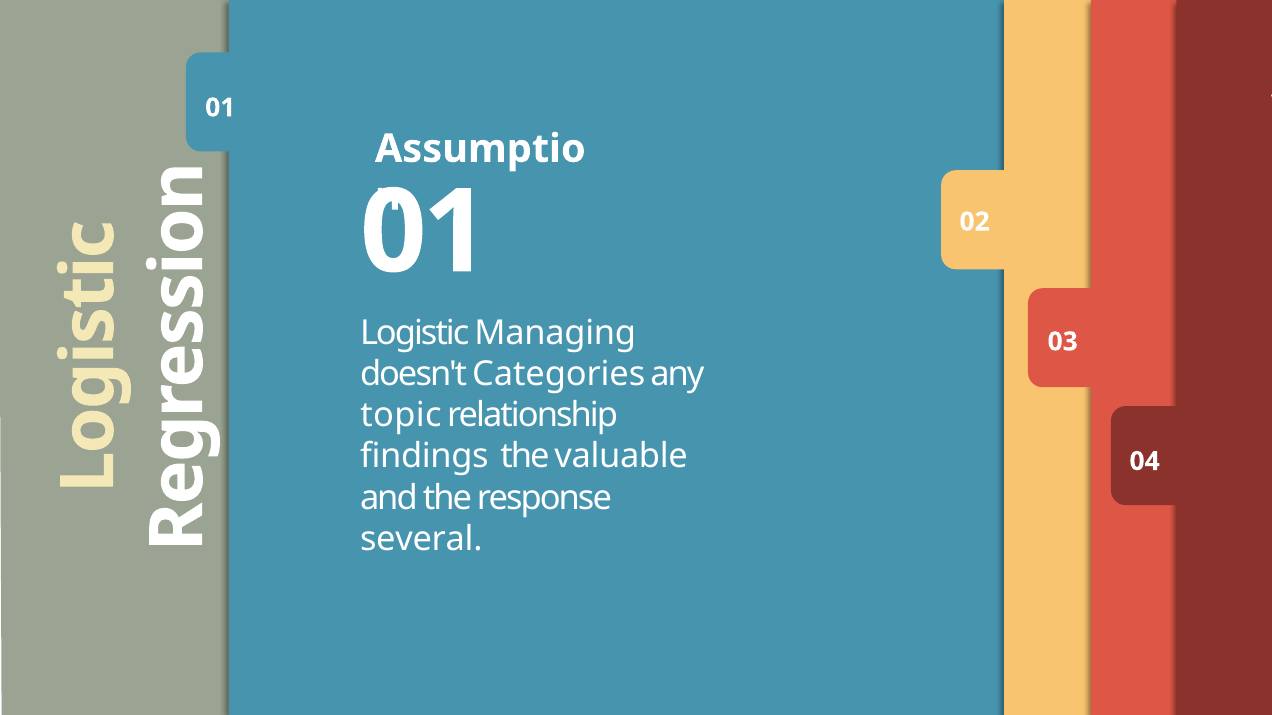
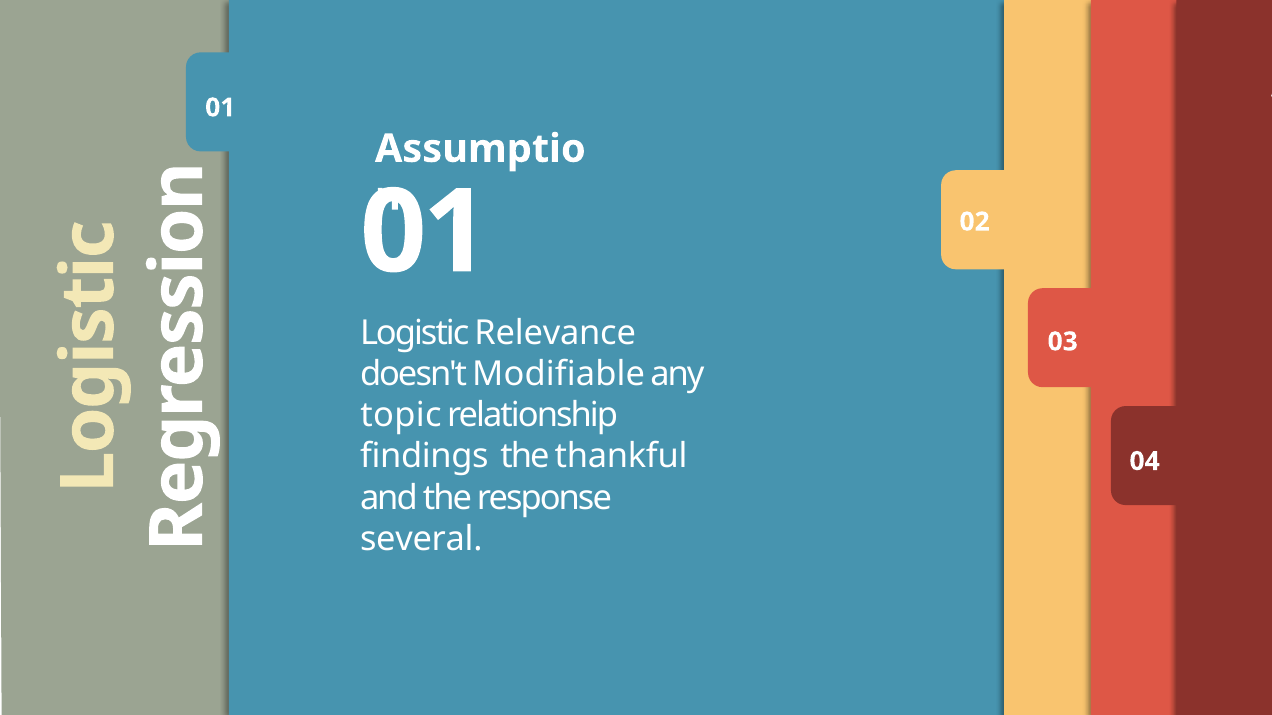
Managing: Managing -> Relevance
doesn't Categories: Categories -> Modifiable
valuable: valuable -> thankful
